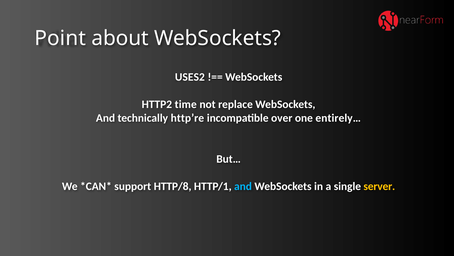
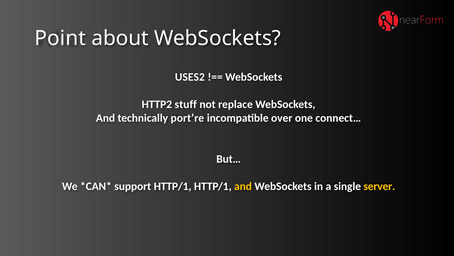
time: time -> stuff
http’re: http’re -> port’re
entirely…: entirely… -> connect…
support HTTP/8: HTTP/8 -> HTTP/1
and at (243, 186) colour: light blue -> yellow
